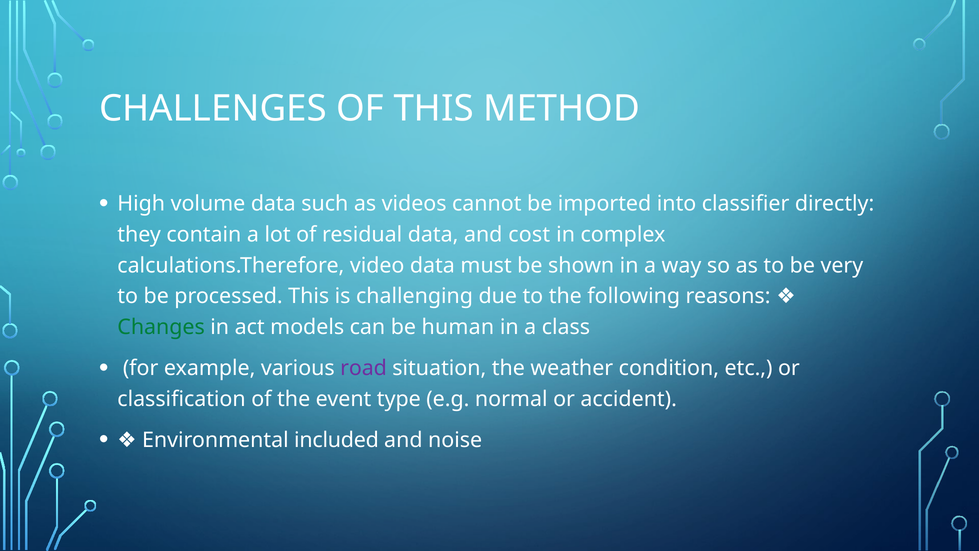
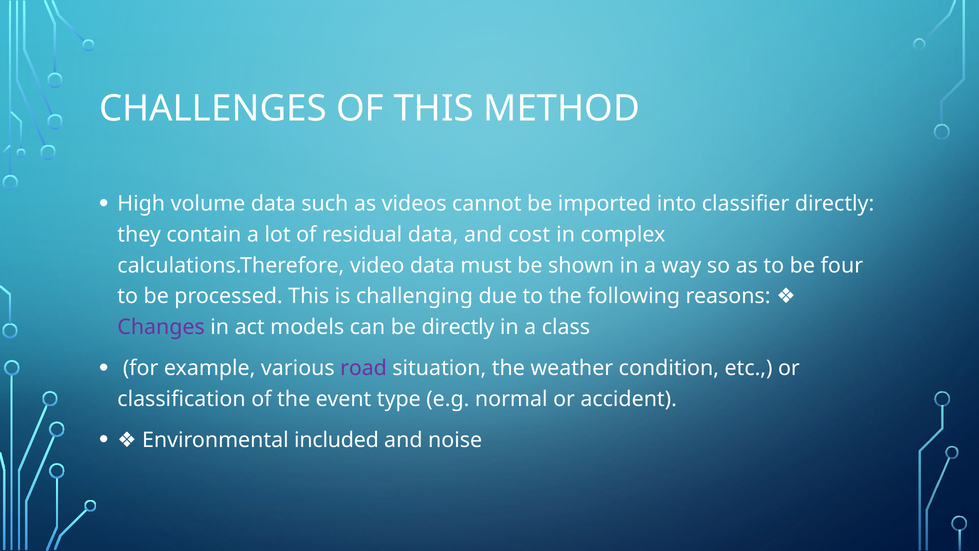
very: very -> four
Changes colour: green -> purple
be human: human -> directly
